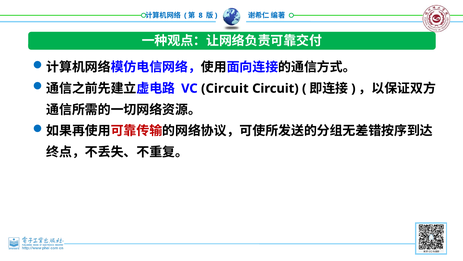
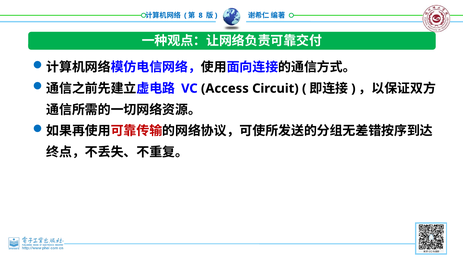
VC Circuit: Circuit -> Access
